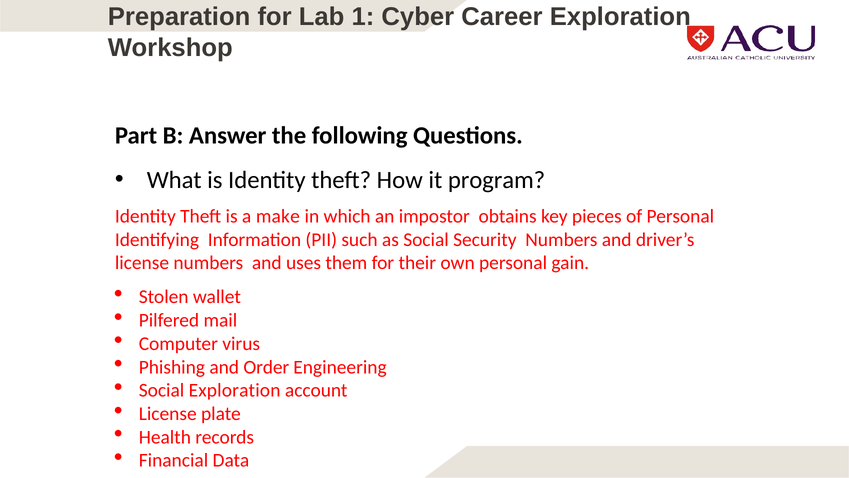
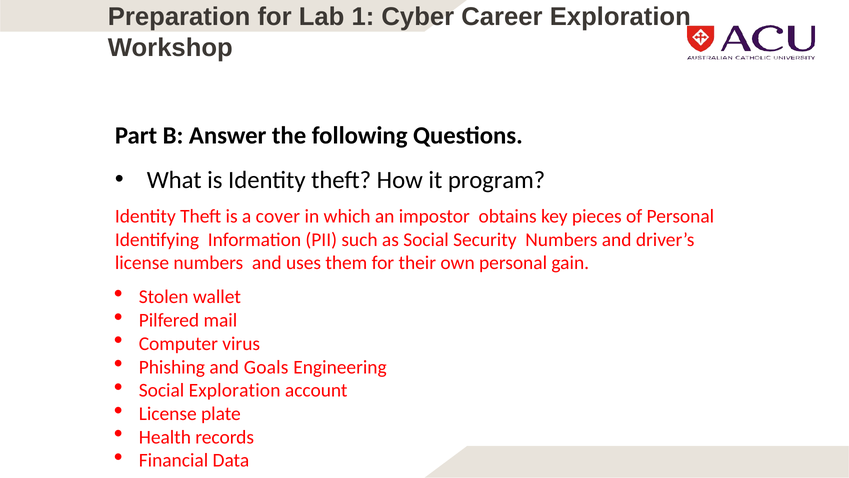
make: make -> cover
Order: Order -> Goals
